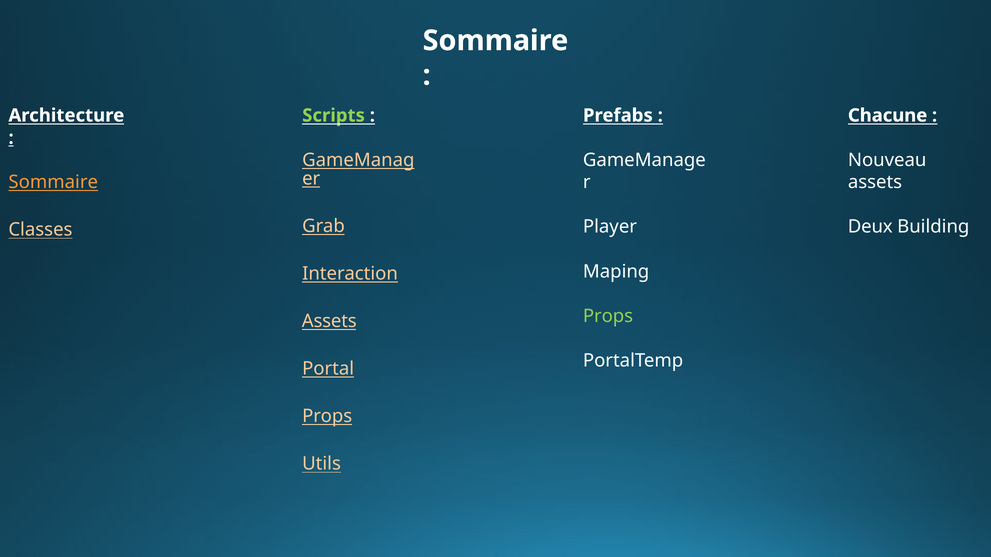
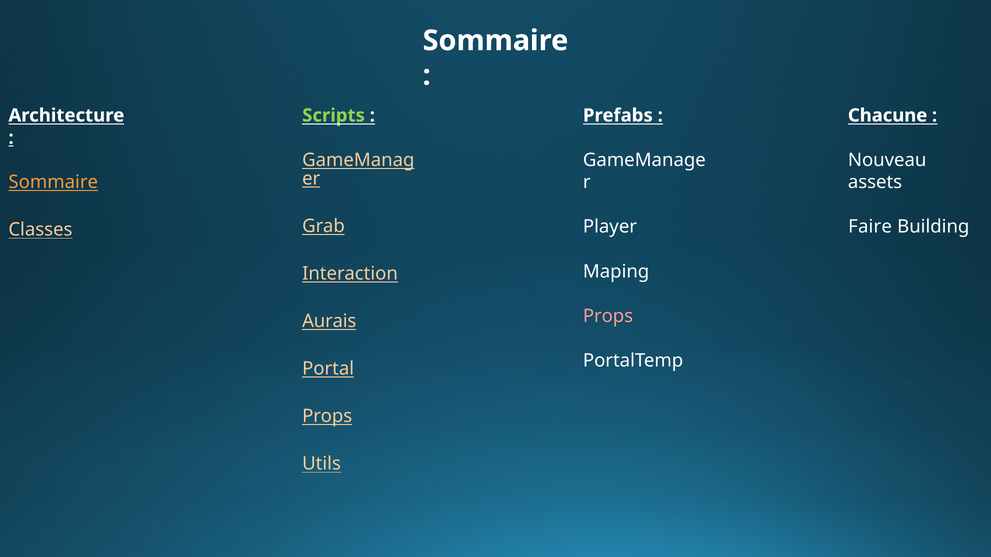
Deux: Deux -> Faire
Props at (608, 316) colour: light green -> pink
Assets at (329, 321): Assets -> Aurais
